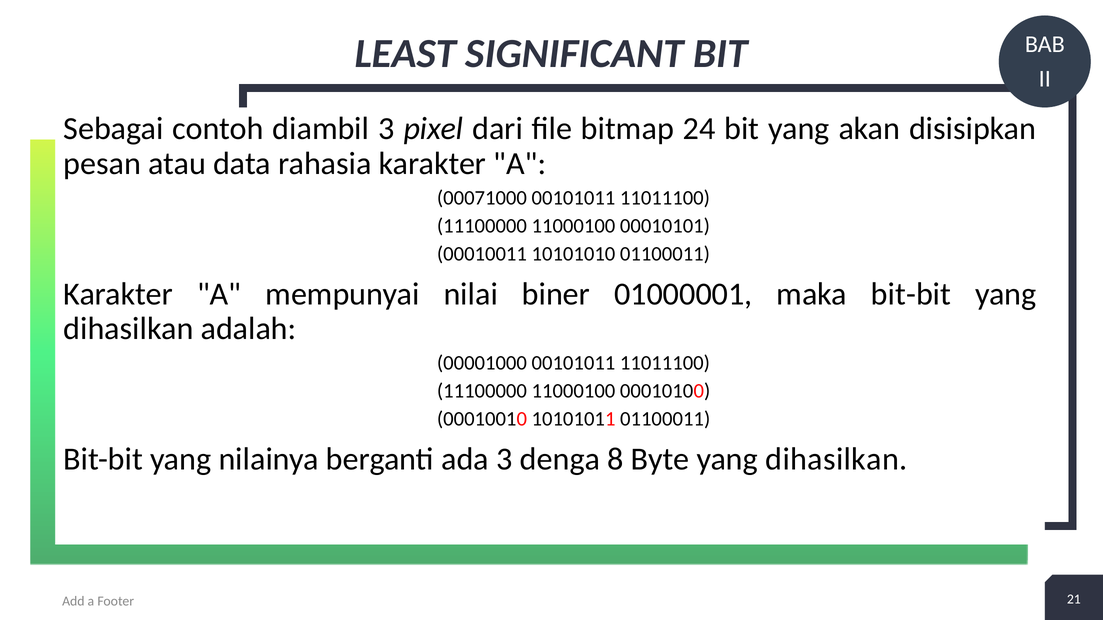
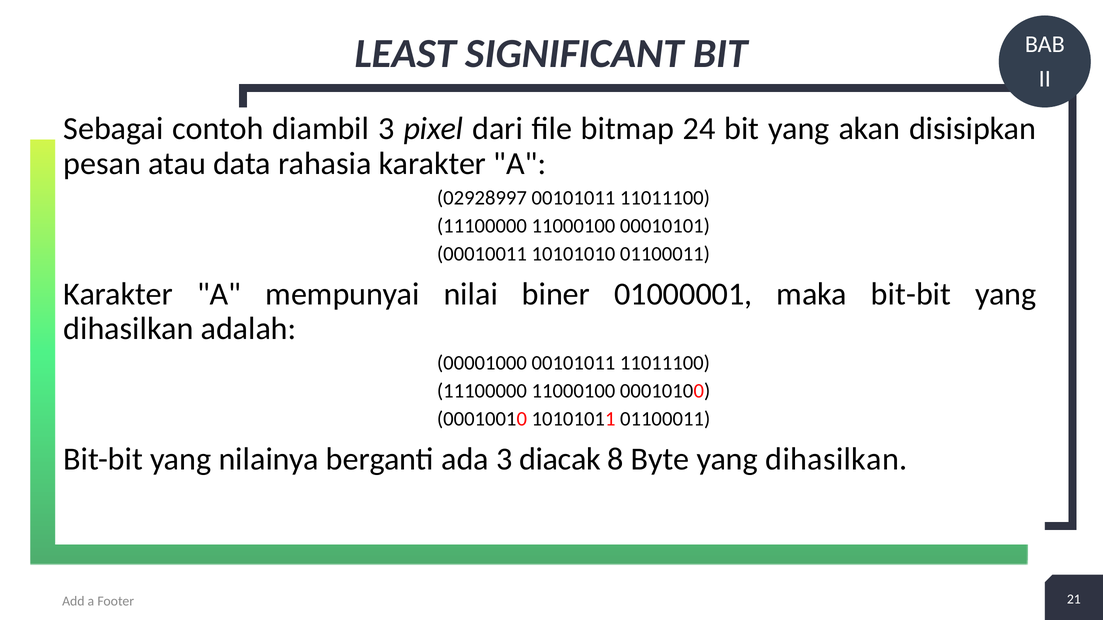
00071000: 00071000 -> 02928997
denga: denga -> diacak
